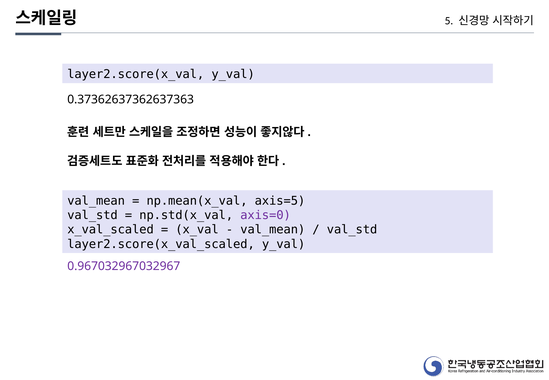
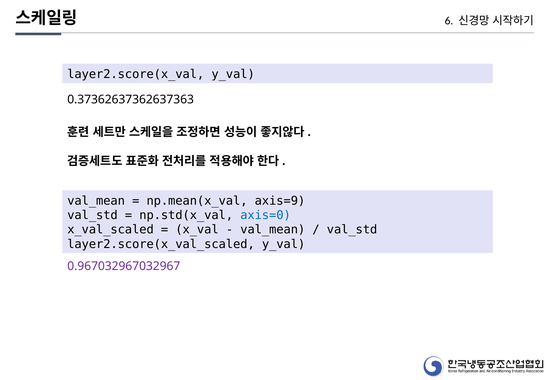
5: 5 -> 6
axis=5: axis=5 -> axis=9
axis=0 colour: purple -> blue
